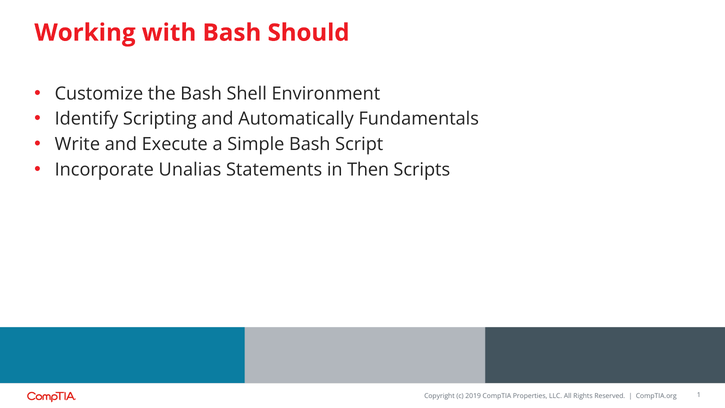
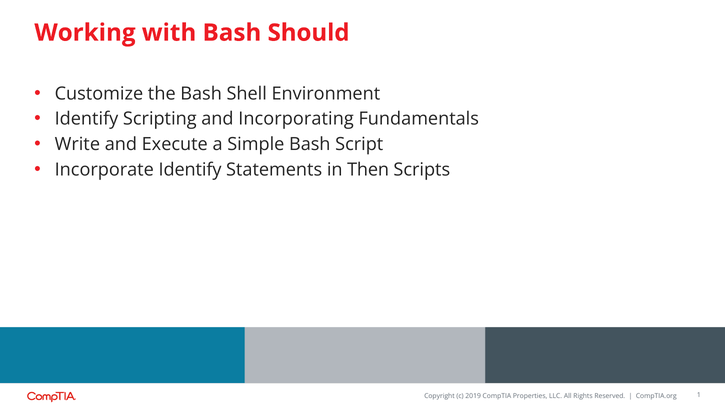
Automatically: Automatically -> Incorporating
Incorporate Unalias: Unalias -> Identify
